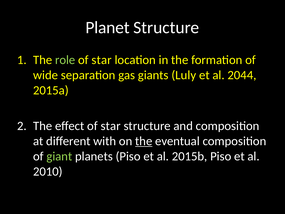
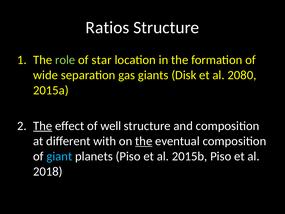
Planet: Planet -> Ratios
Luly: Luly -> Disk
2044: 2044 -> 2080
The at (43, 126) underline: none -> present
effect of star: star -> well
giant colour: light green -> light blue
2010: 2010 -> 2018
